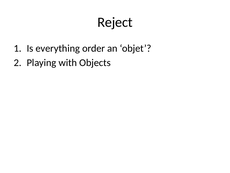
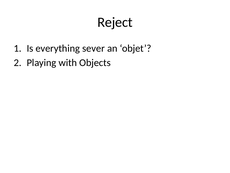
order: order -> sever
